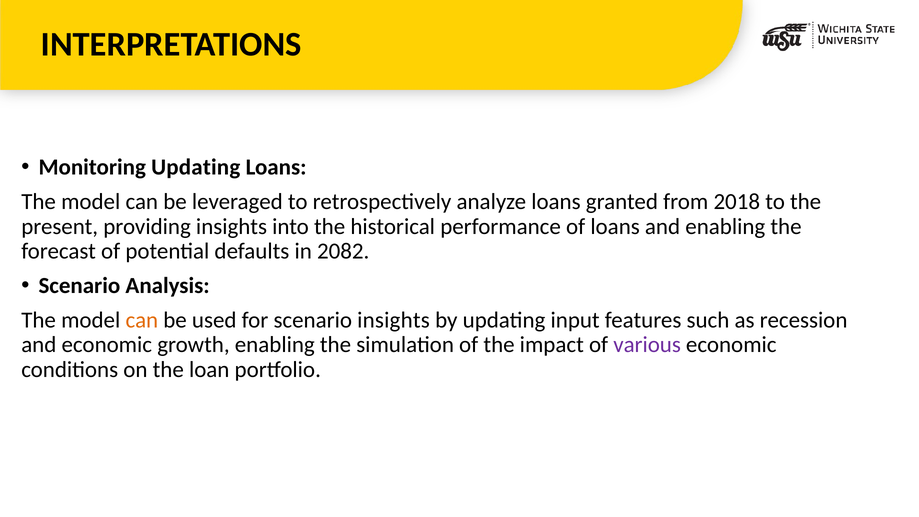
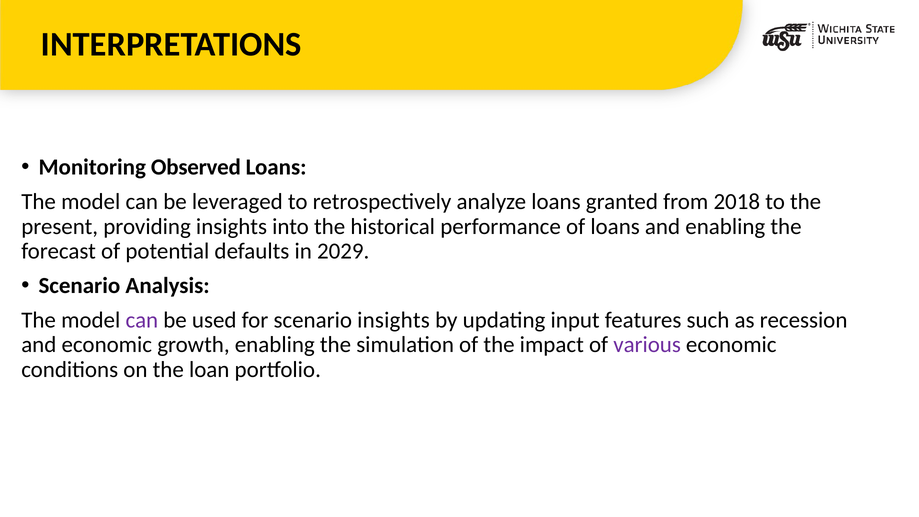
Monitoring Updating: Updating -> Observed
2082: 2082 -> 2029
can at (142, 320) colour: orange -> purple
